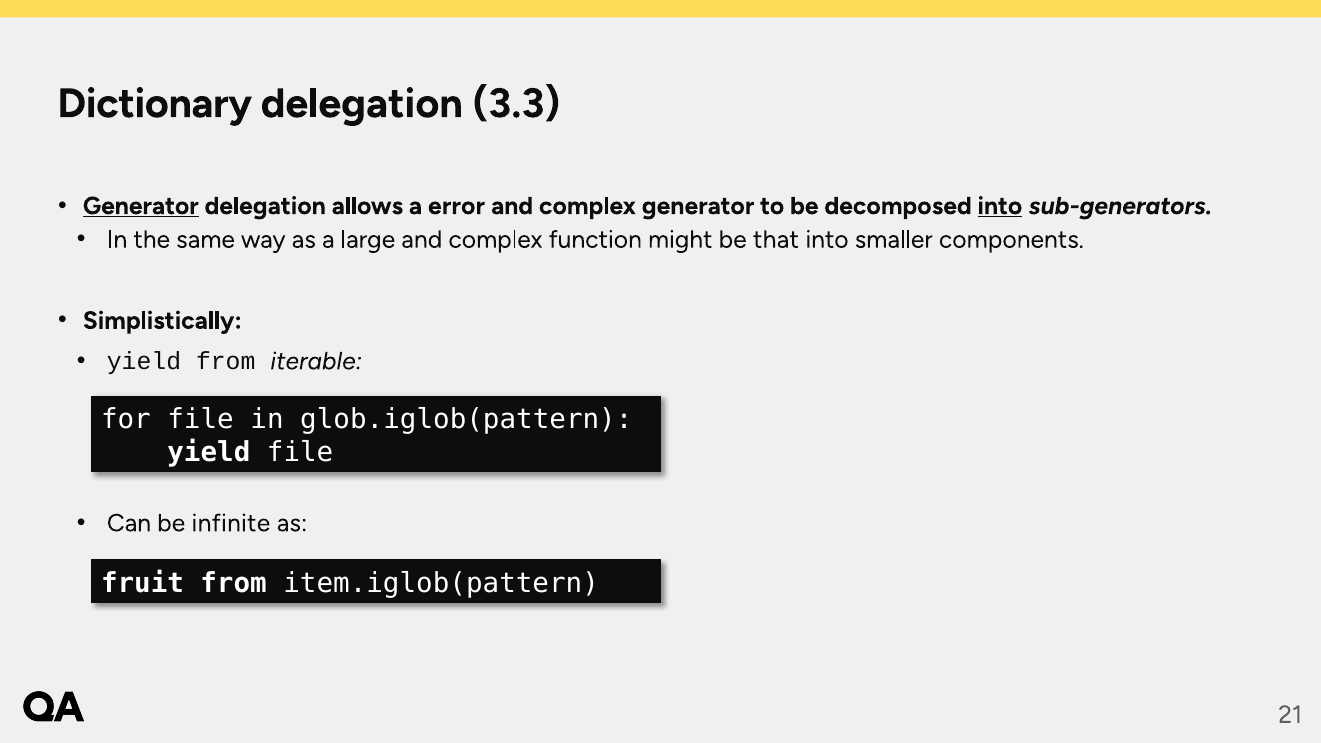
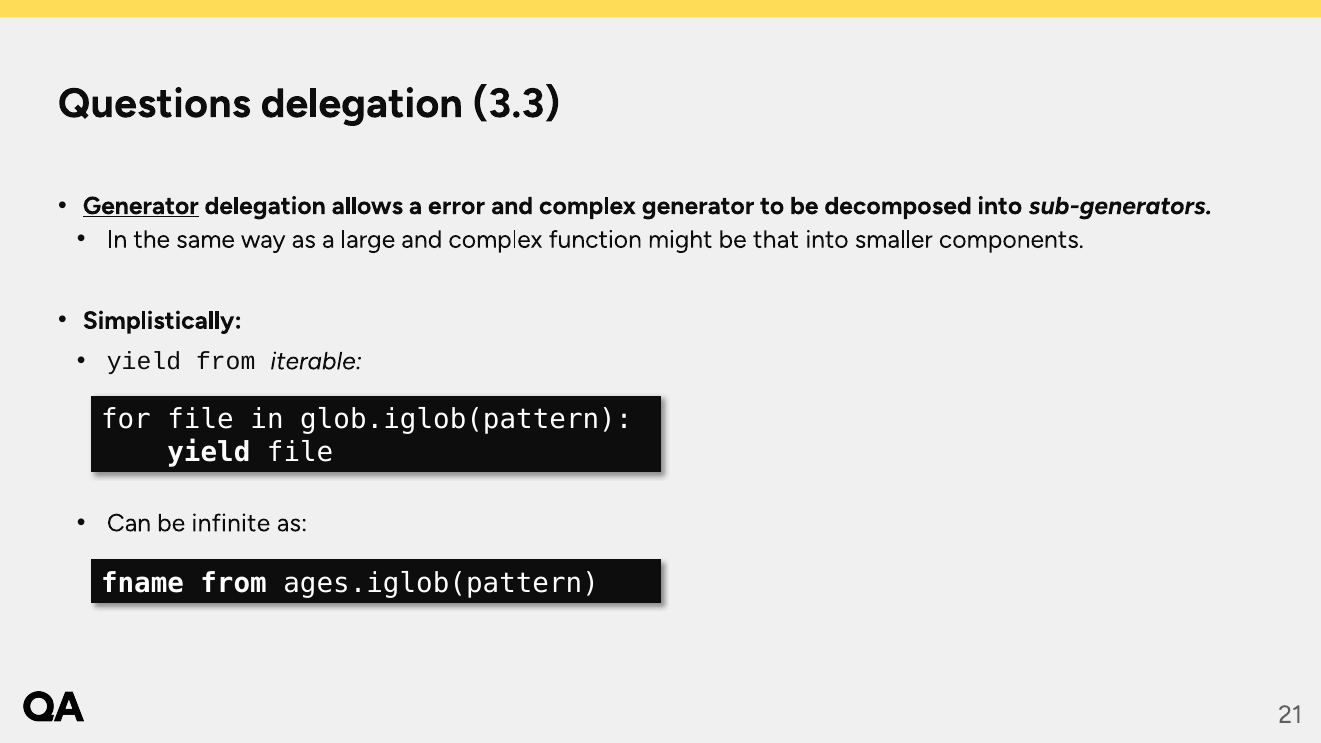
Dictionary: Dictionary -> Questions
into at (1000, 206) underline: present -> none
fruit: fruit -> fname
item.iglob(pattern: item.iglob(pattern -> ages.iglob(pattern
